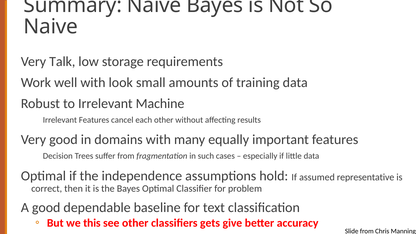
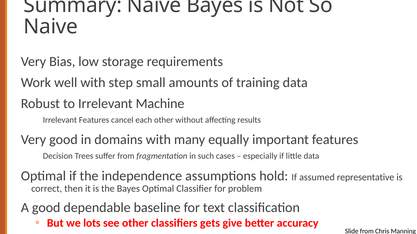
Talk: Talk -> Bias
look: look -> step
this: this -> lots
